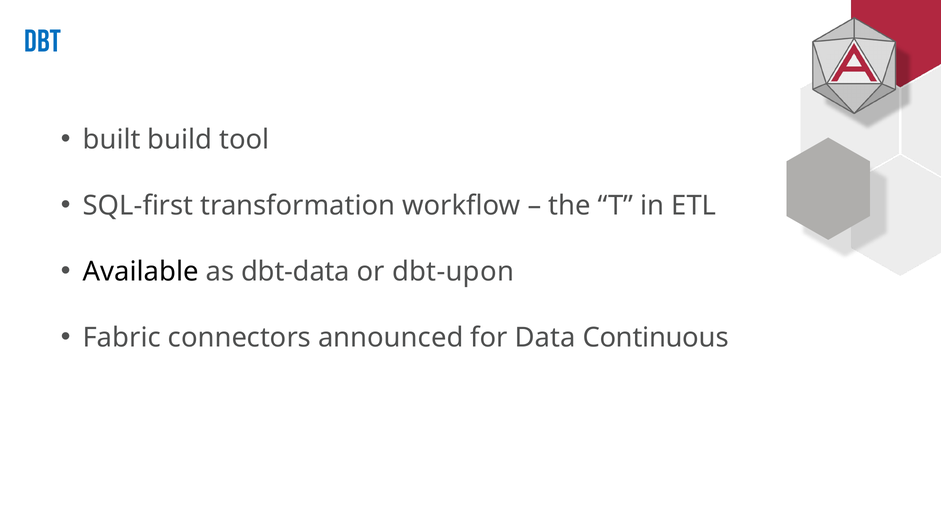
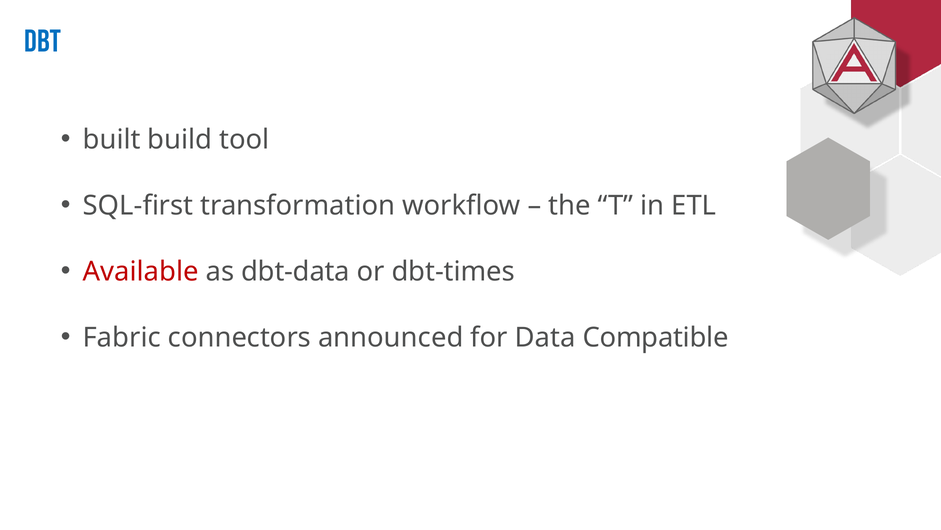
Available colour: black -> red
dbt-upon: dbt-upon -> dbt-times
Continuous: Continuous -> Compatible
